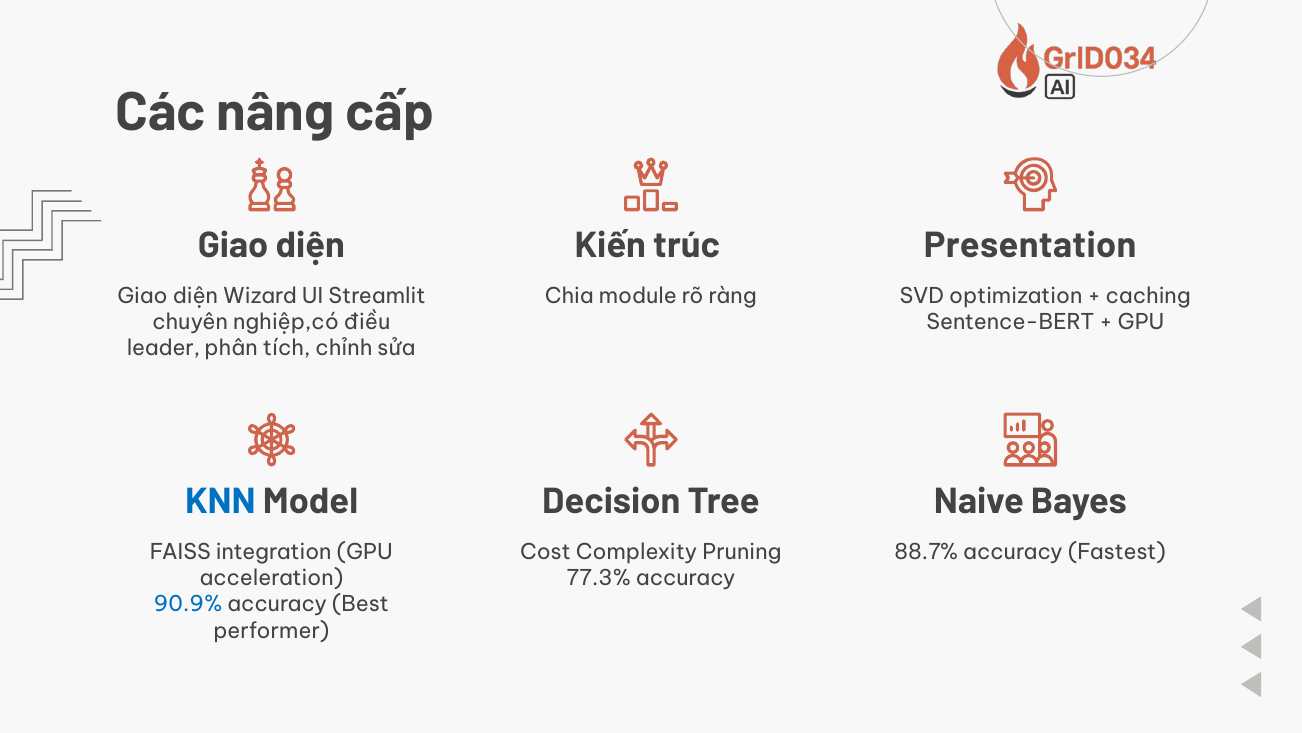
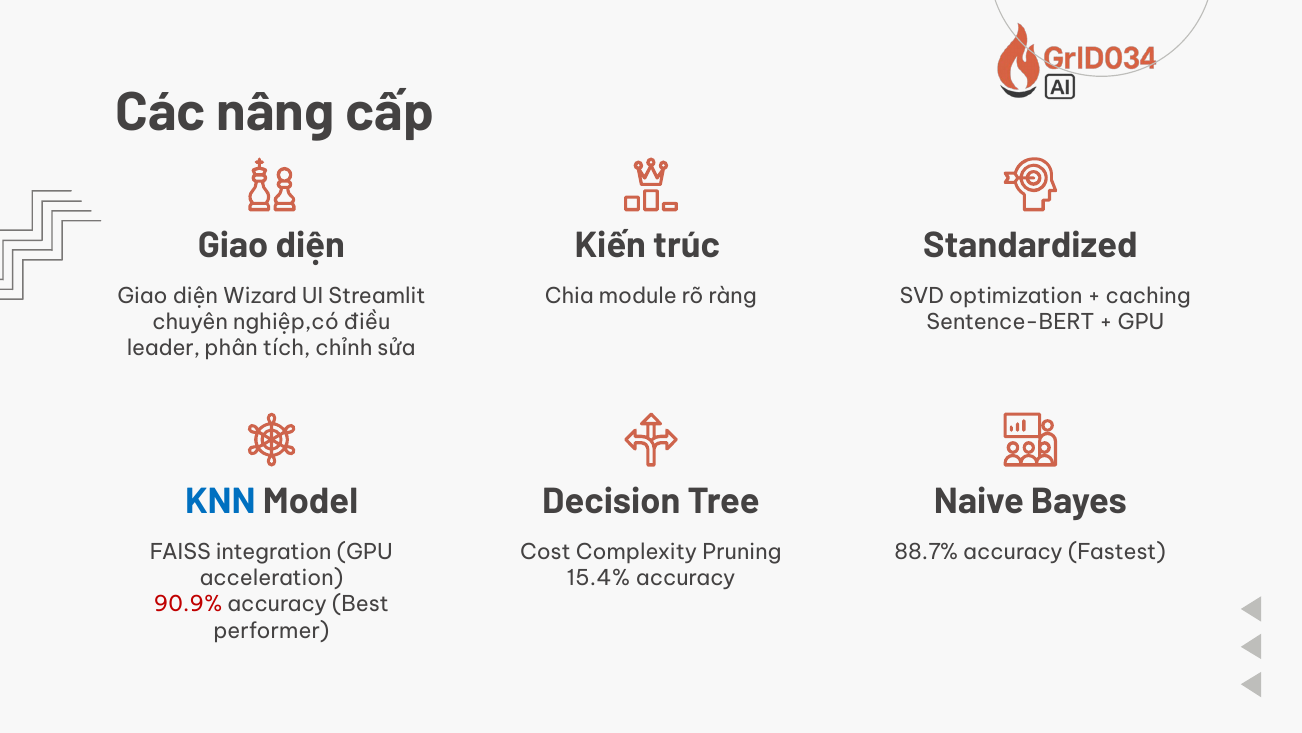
Presentation: Presentation -> Standardized
77.3%: 77.3% -> 15.4%
90.9% colour: blue -> red
